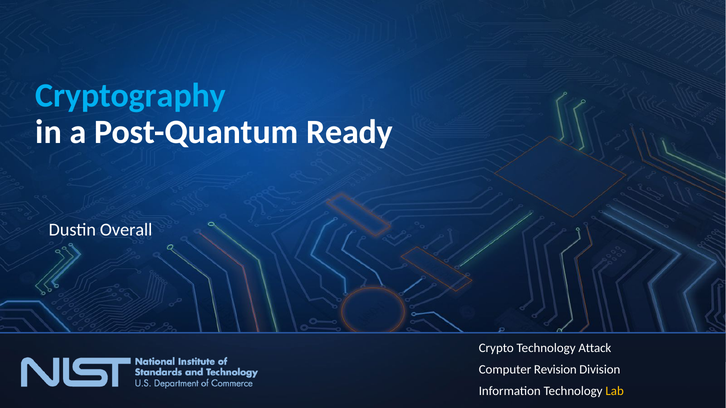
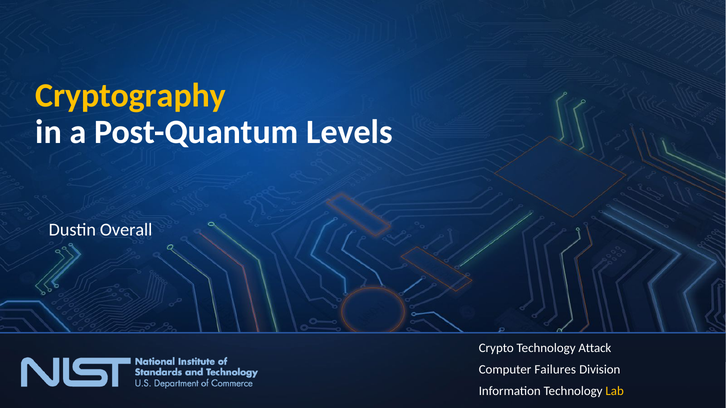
Cryptography colour: light blue -> yellow
Ready: Ready -> Levels
Revision: Revision -> Failures
